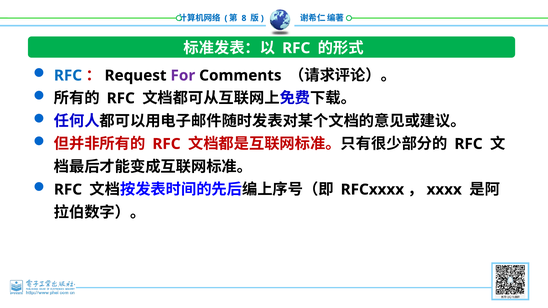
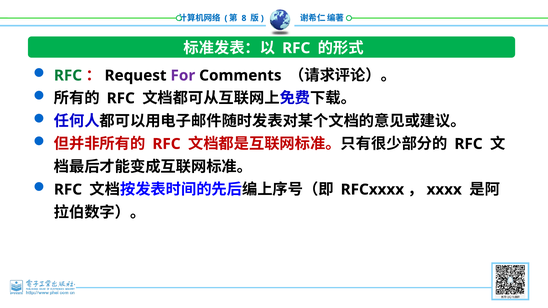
RFC at (68, 76) colour: blue -> green
